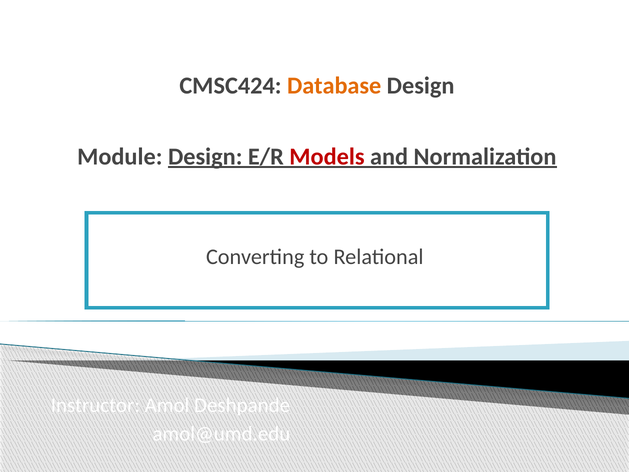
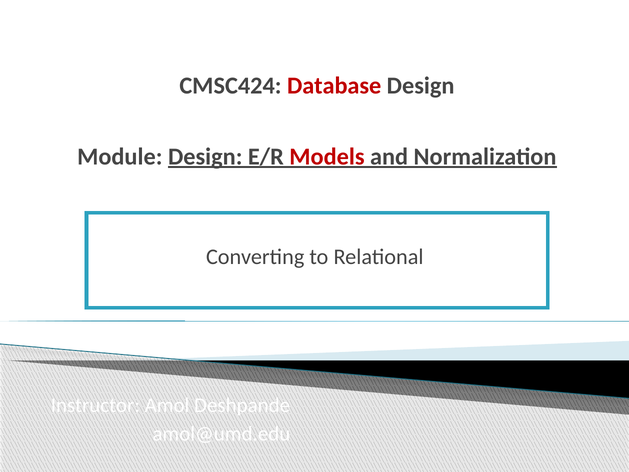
Database colour: orange -> red
